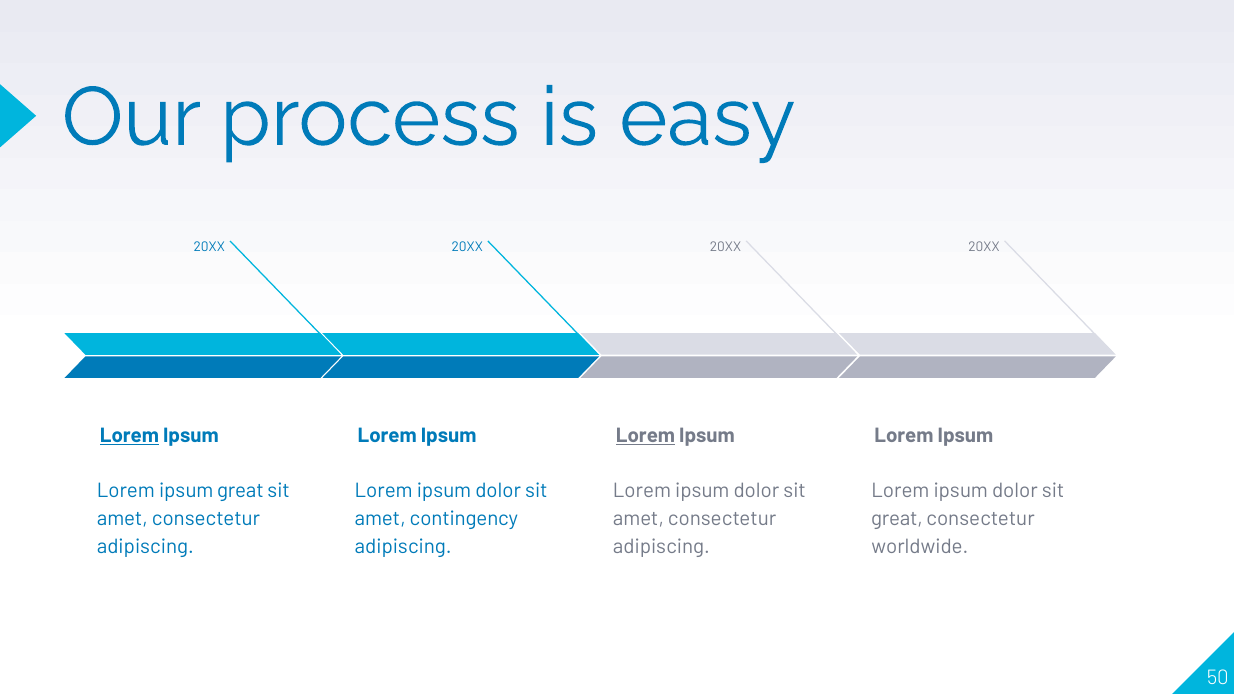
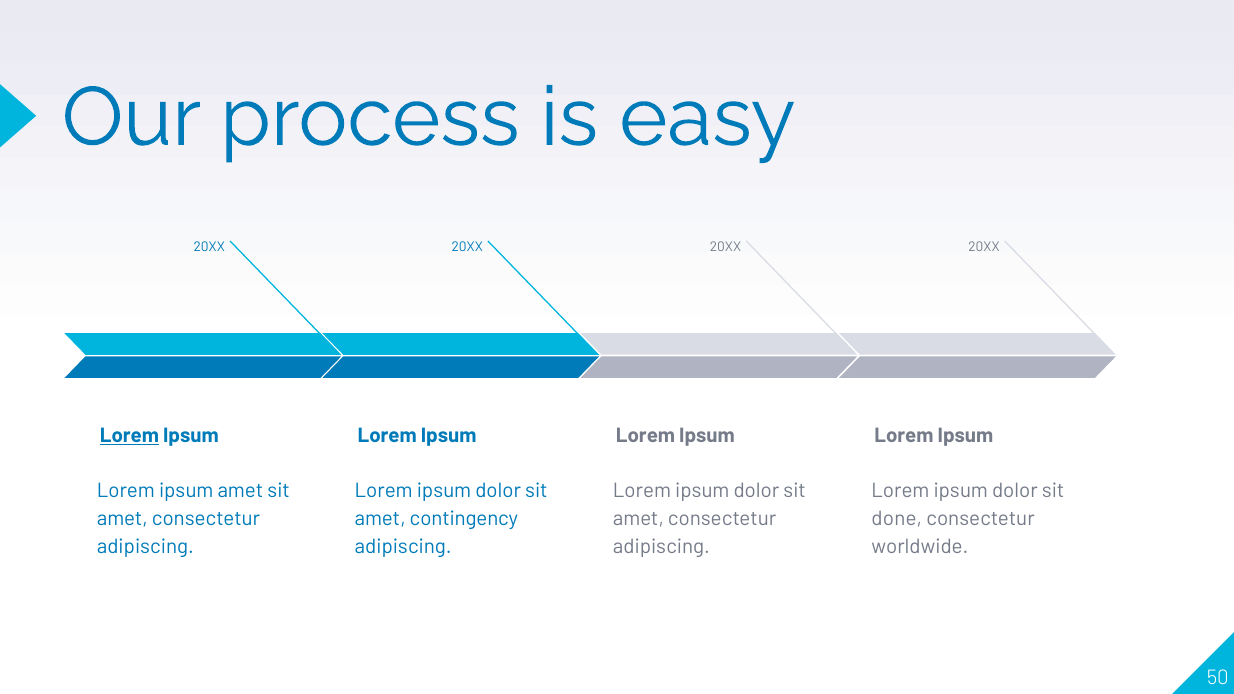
Lorem at (646, 436) underline: present -> none
ipsum great: great -> amet
great at (897, 519): great -> done
